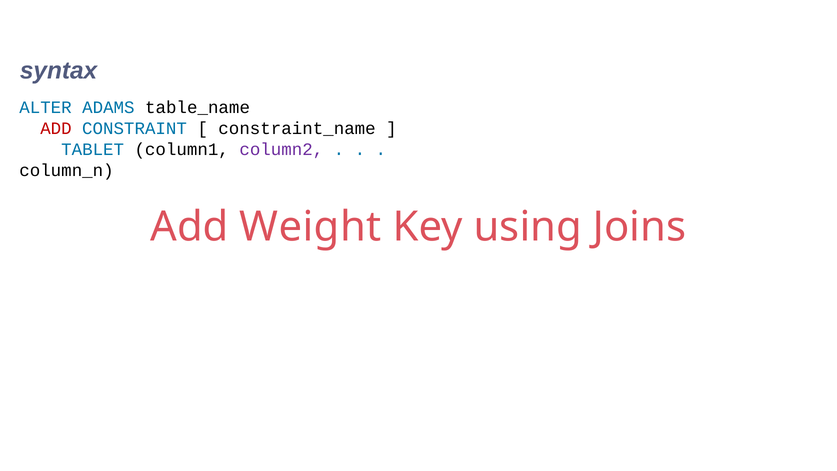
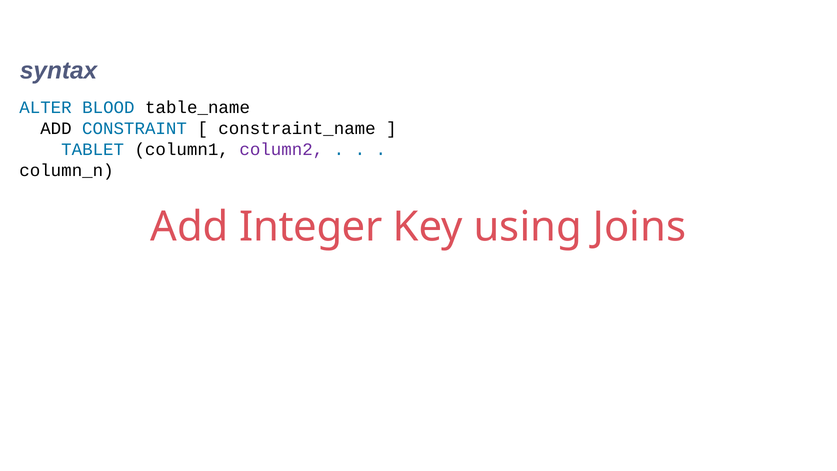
ADAMS: ADAMS -> BLOOD
ADD at (56, 129) colour: red -> black
Weight: Weight -> Integer
